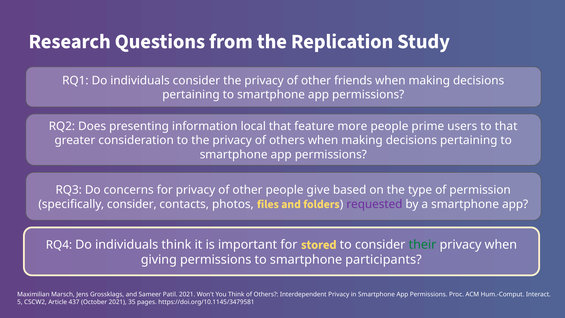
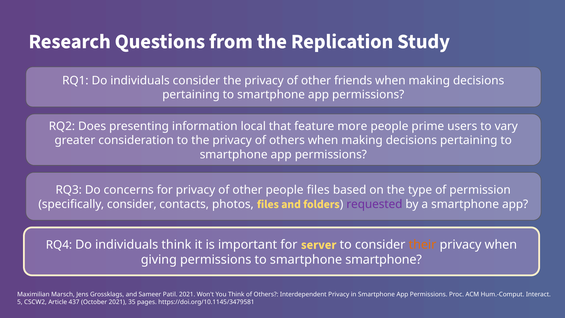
to that: that -> vary
people give: give -> files
stored: stored -> server
their colour: green -> orange
smartphone participants: participants -> smartphone
